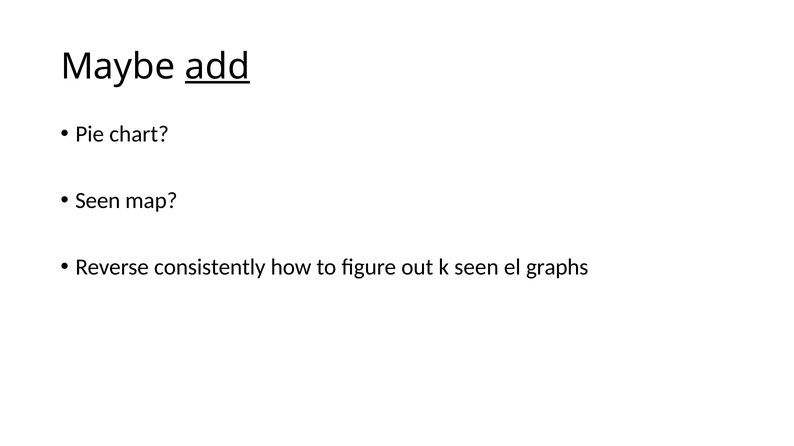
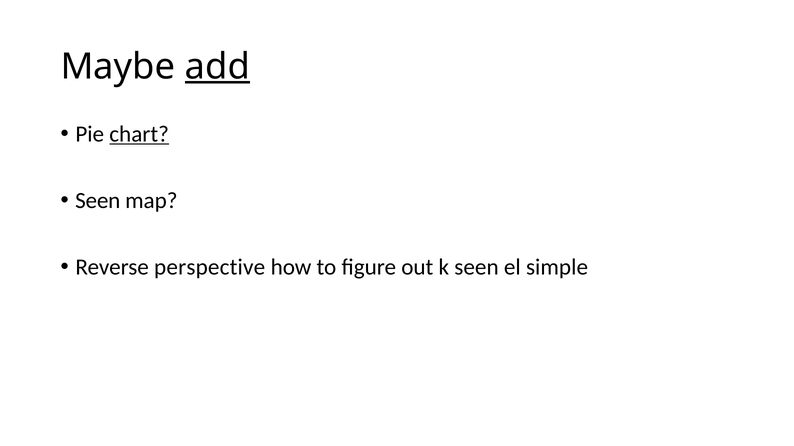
chart underline: none -> present
consistently: consistently -> perspective
graphs: graphs -> simple
